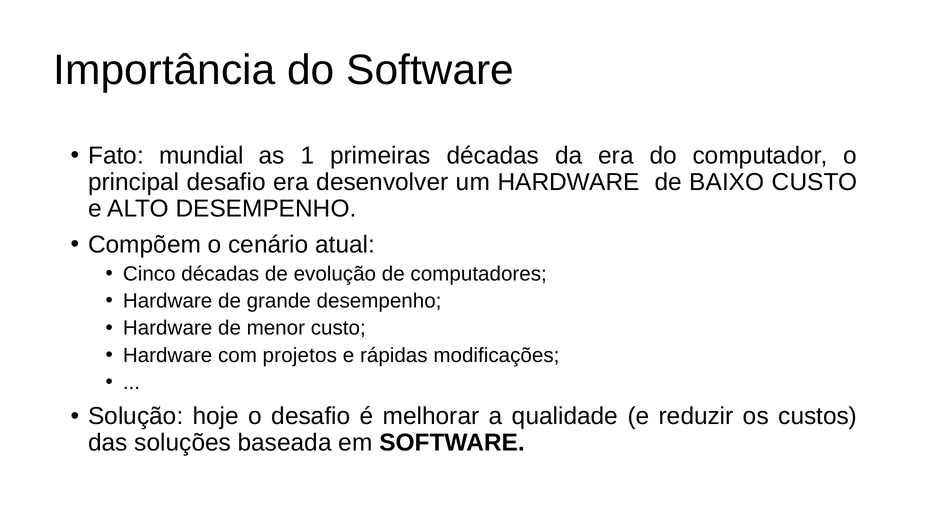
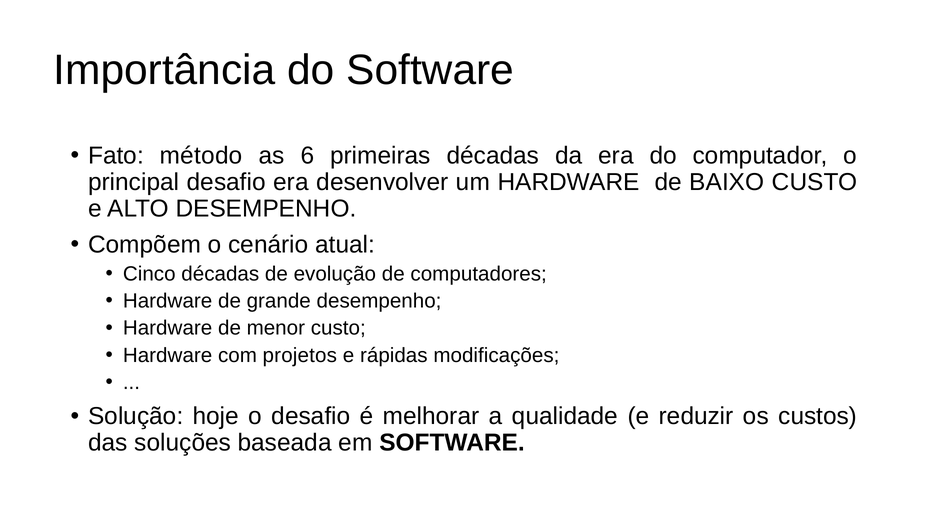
mundial: mundial -> método
1: 1 -> 6
